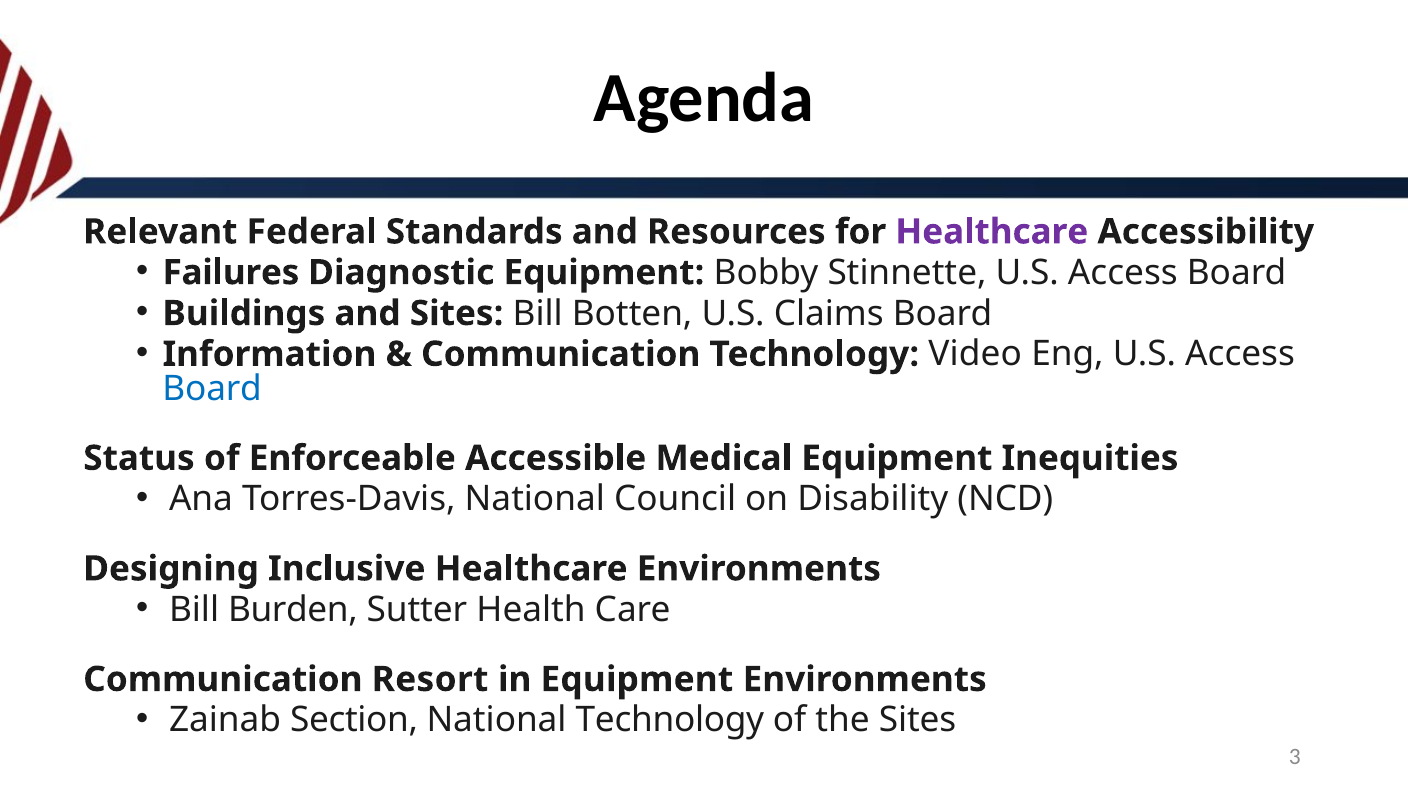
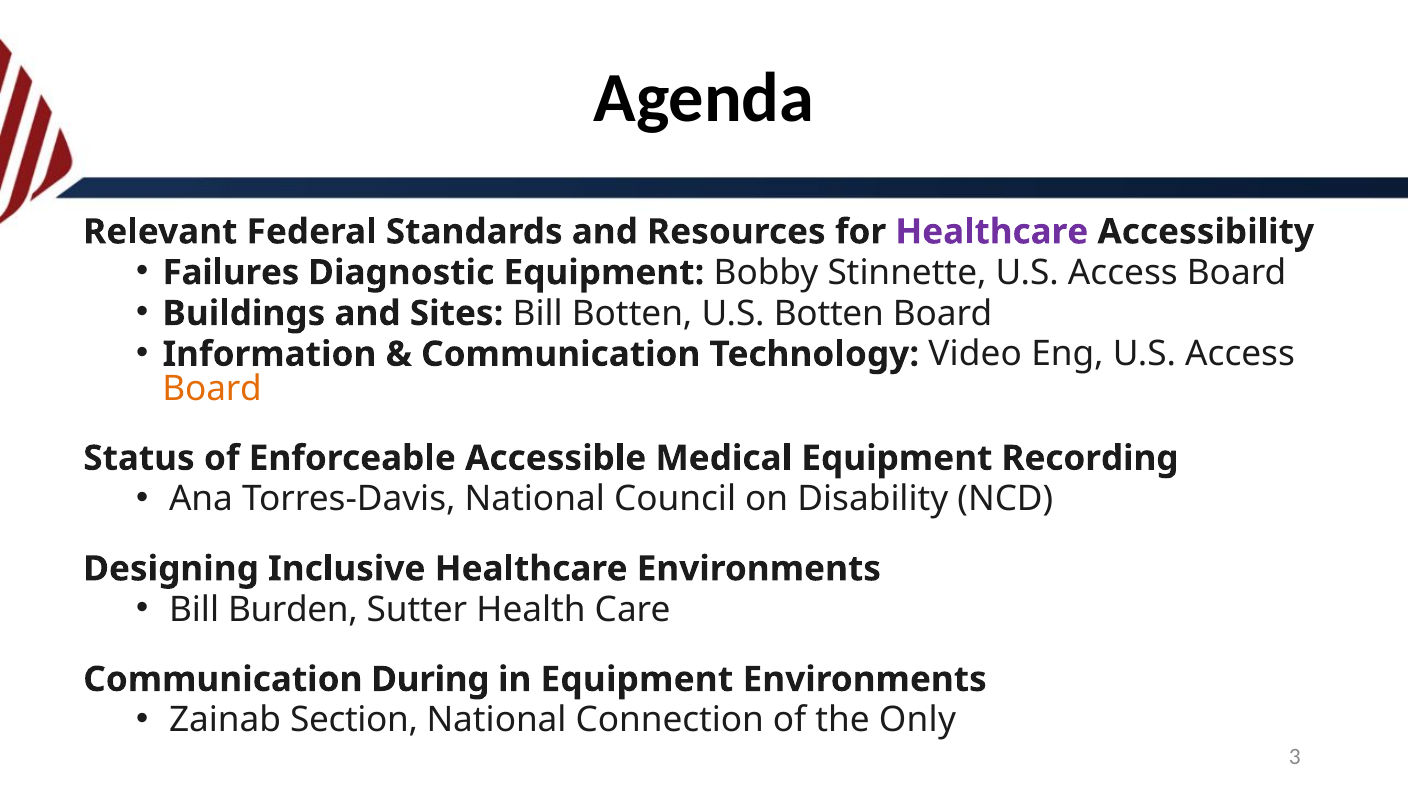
U.S Claims: Claims -> Botten
Board at (212, 388) colour: blue -> orange
Inequities: Inequities -> Recording
Resort: Resort -> During
National Technology: Technology -> Connection
the Sites: Sites -> Only
